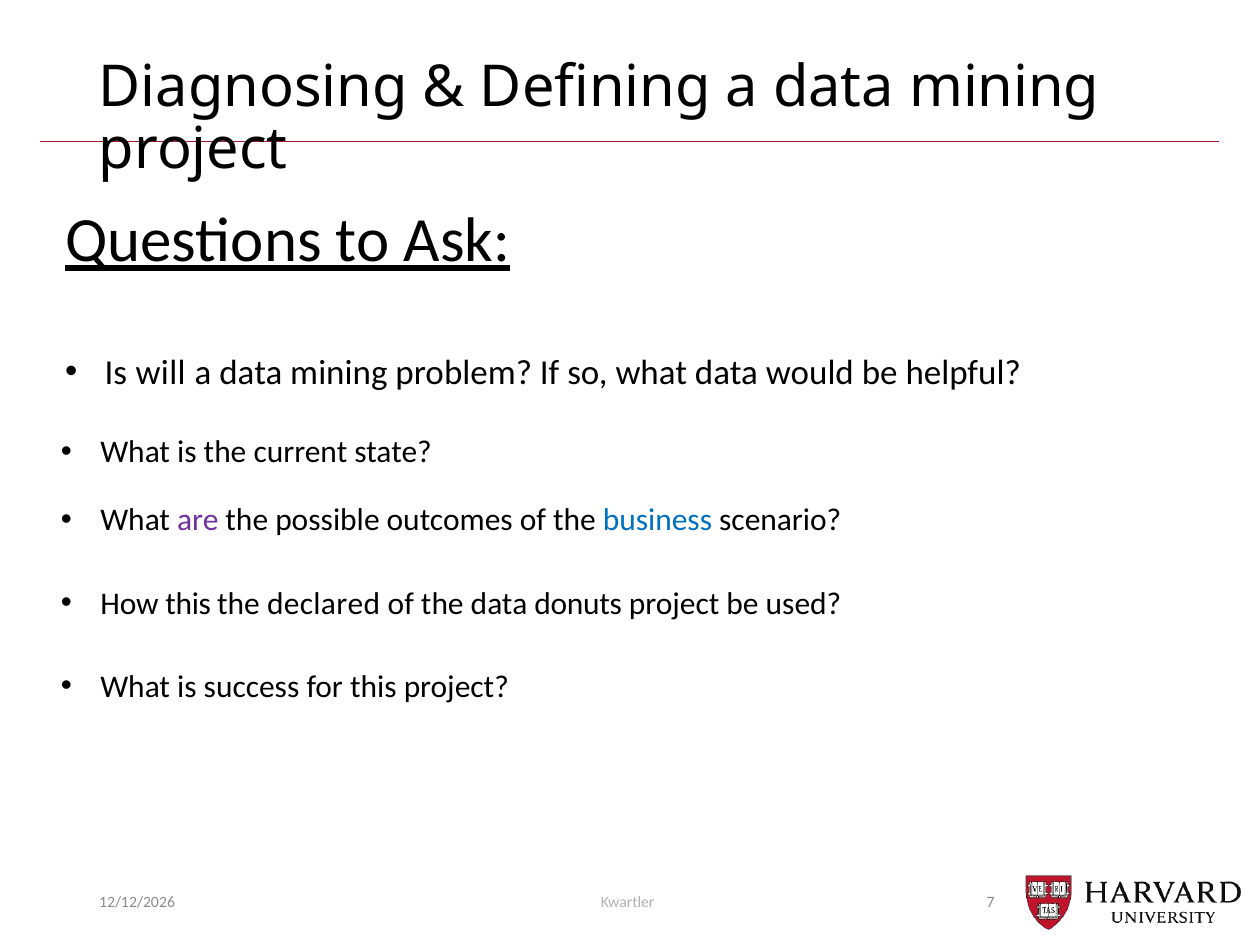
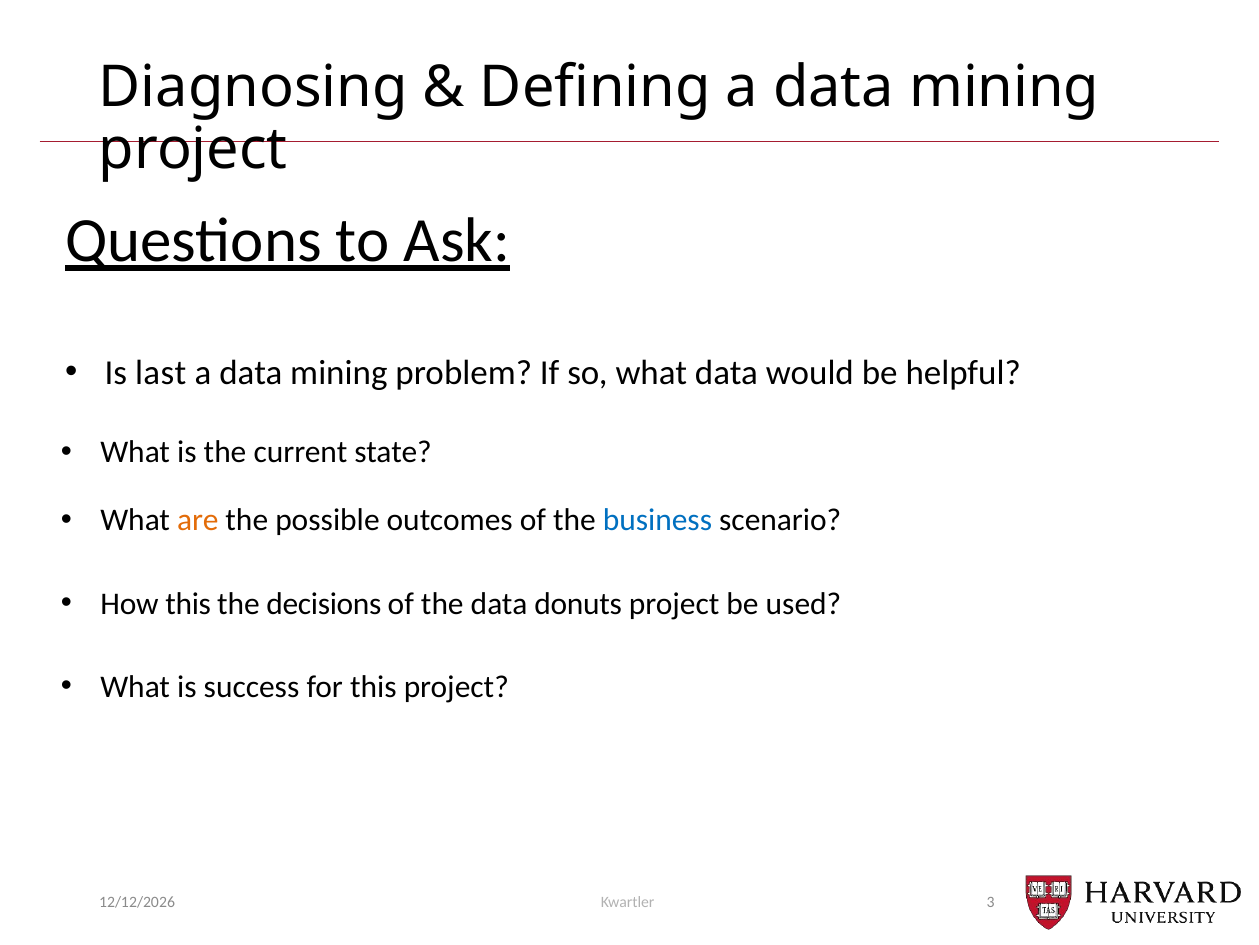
will: will -> last
are colour: purple -> orange
declared: declared -> decisions
7: 7 -> 3
